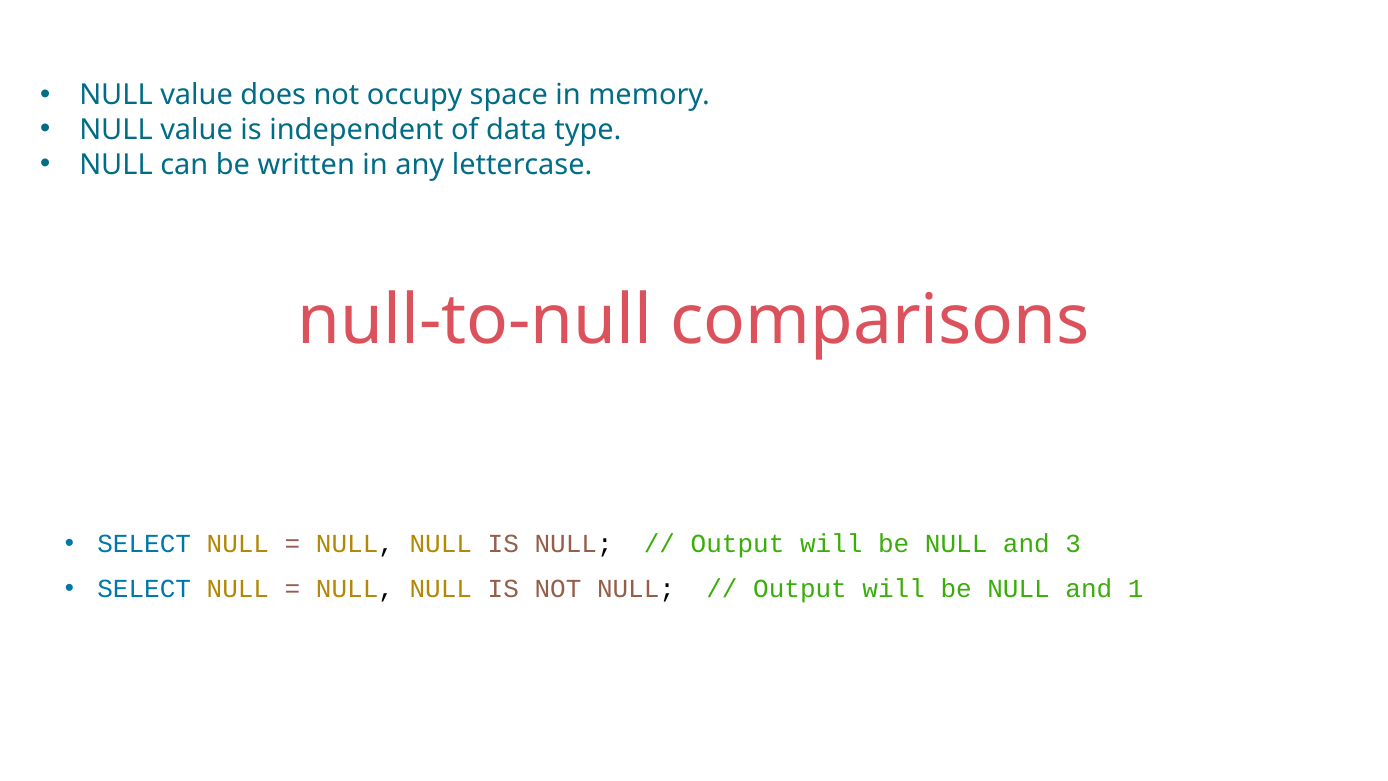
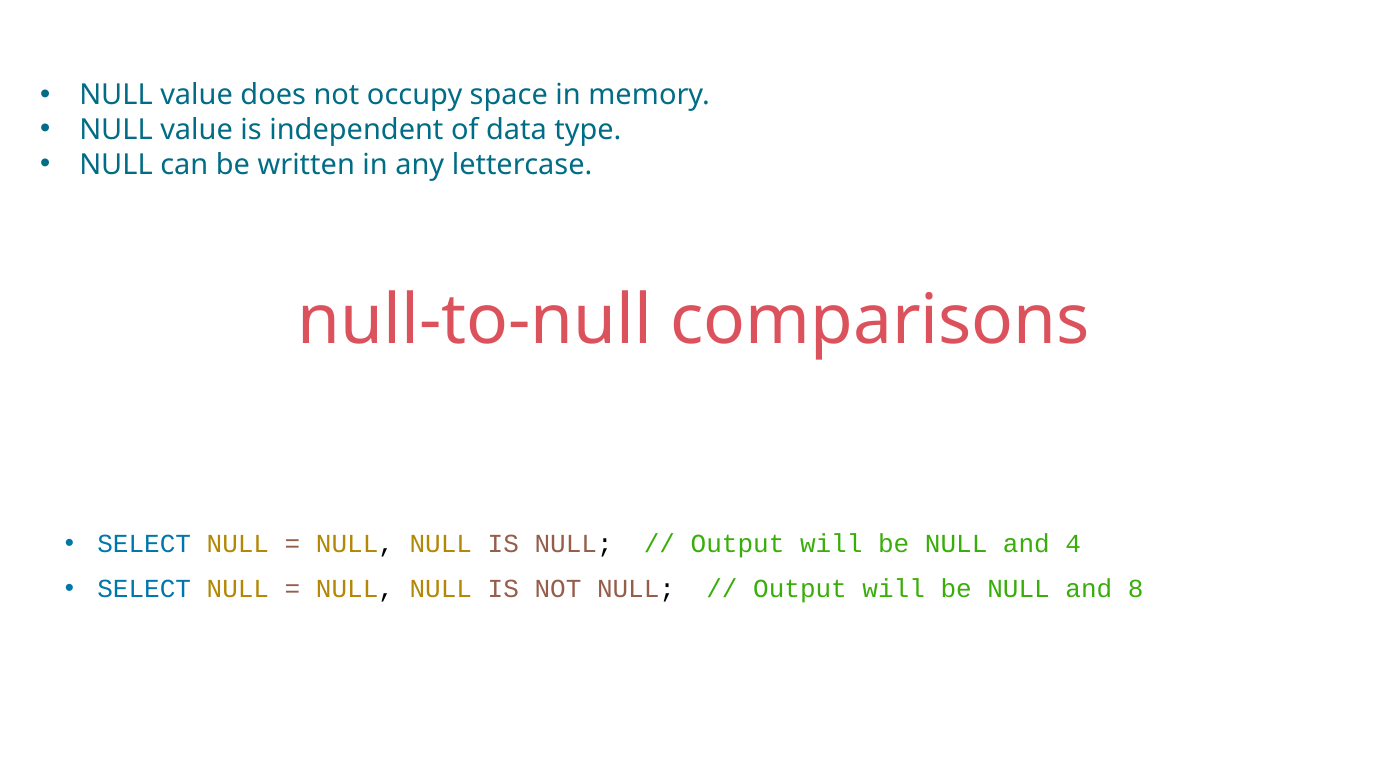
3: 3 -> 4
1: 1 -> 8
